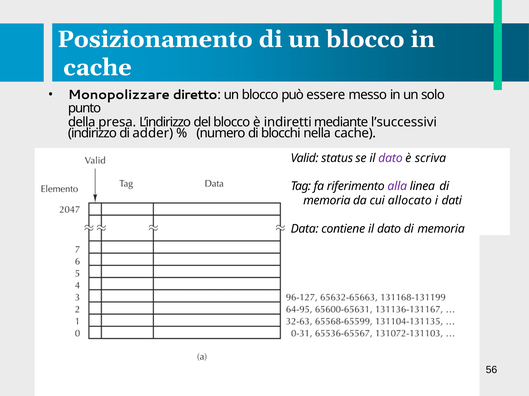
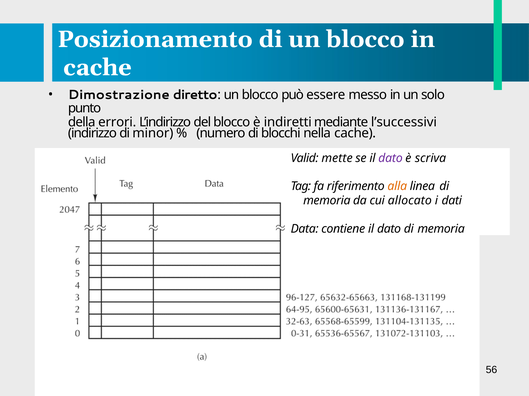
Monopolizzare: Monopolizzare -> Dimostrazione
presa: presa -> errori
adder: adder -> minor
status: status -> mette
alla colour: purple -> orange
